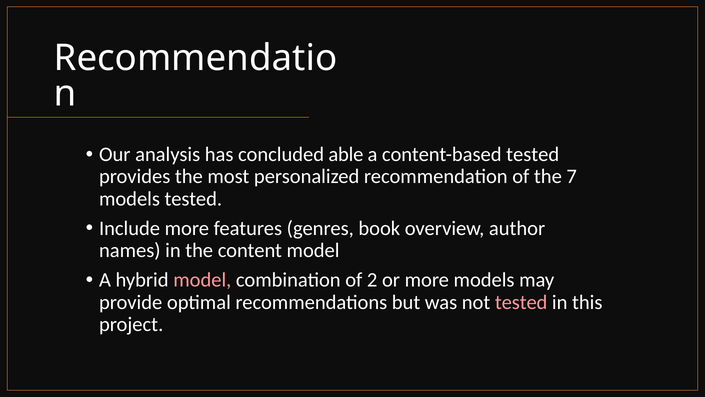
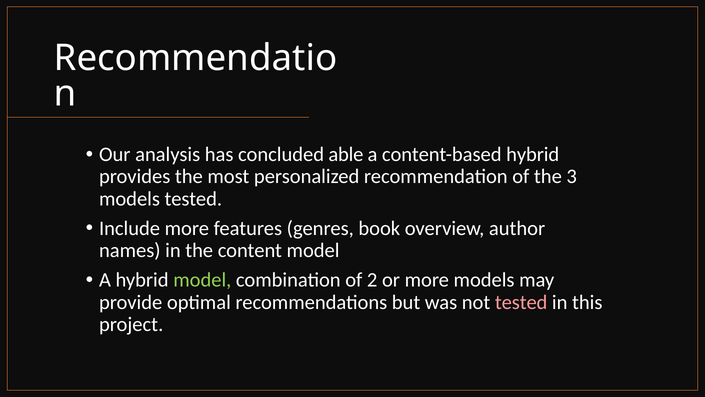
content-based tested: tested -> hybrid
7: 7 -> 3
model at (202, 280) colour: pink -> light green
